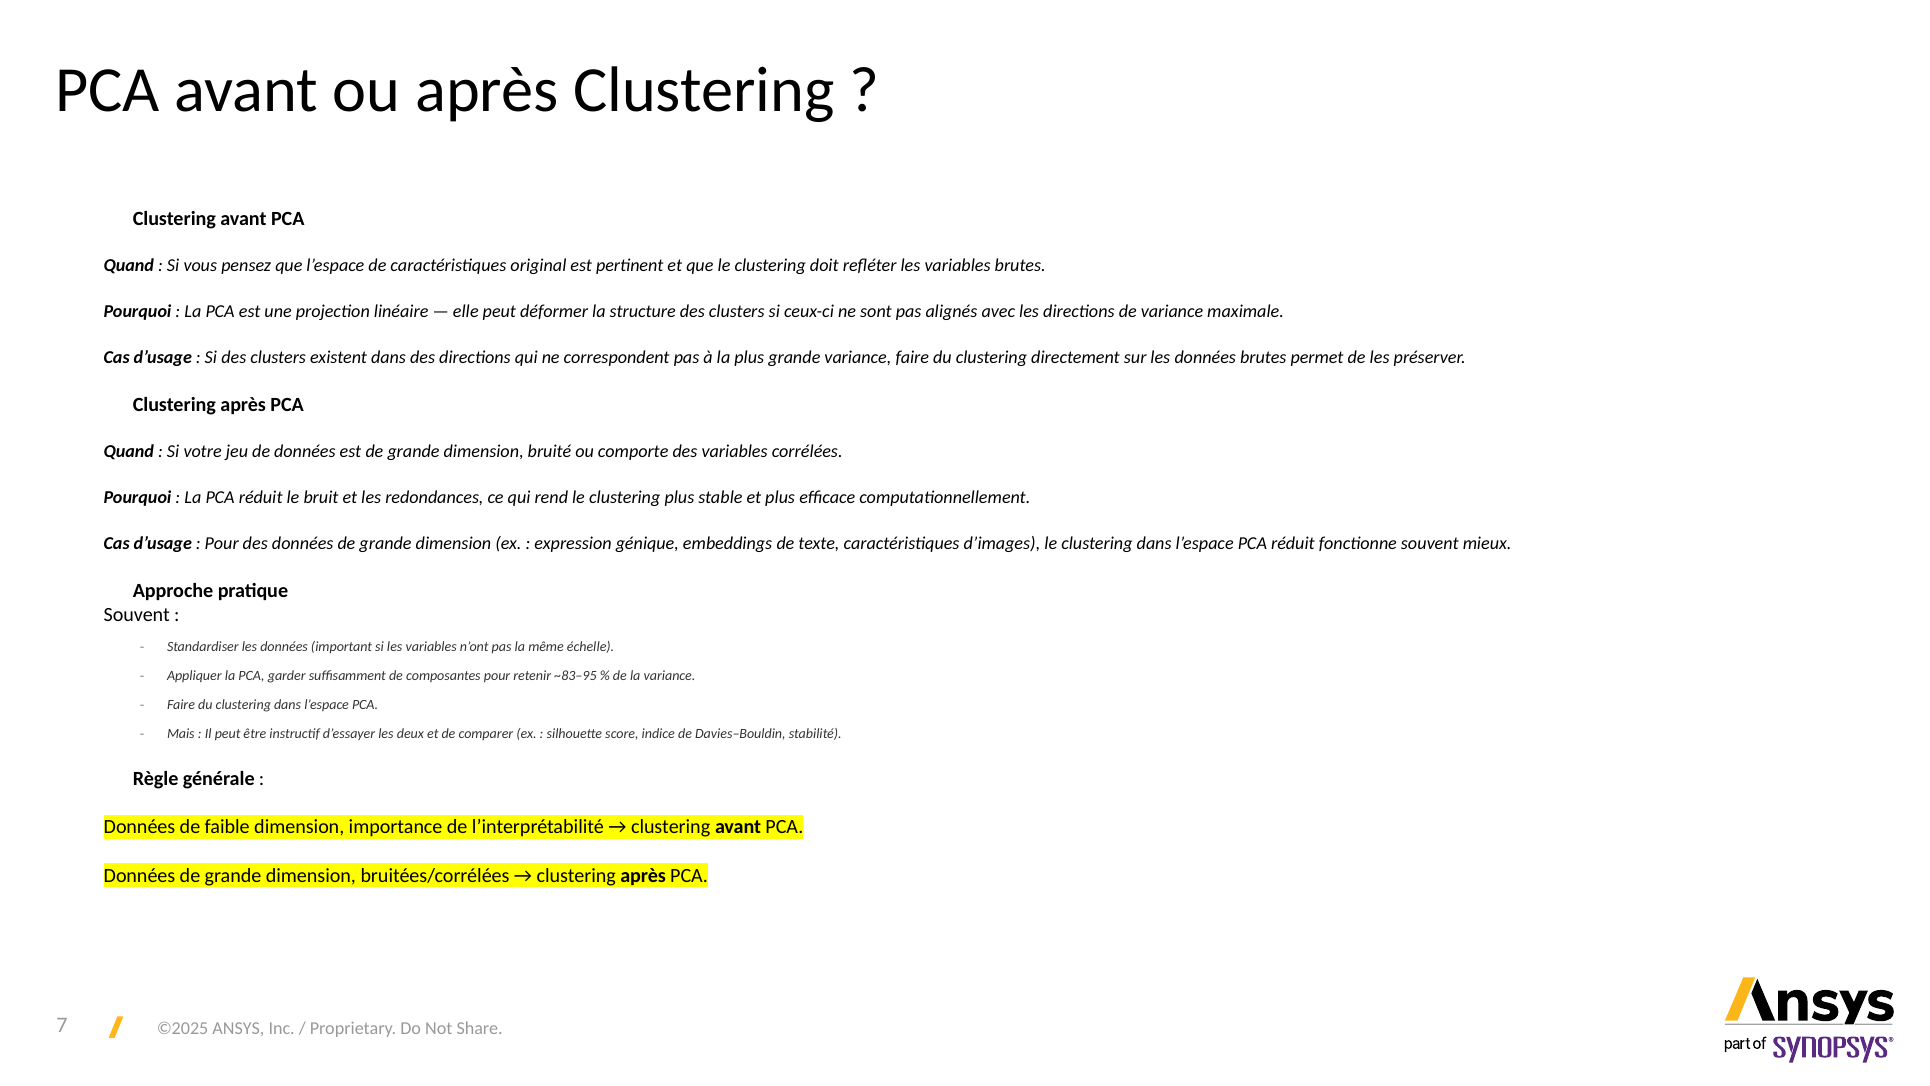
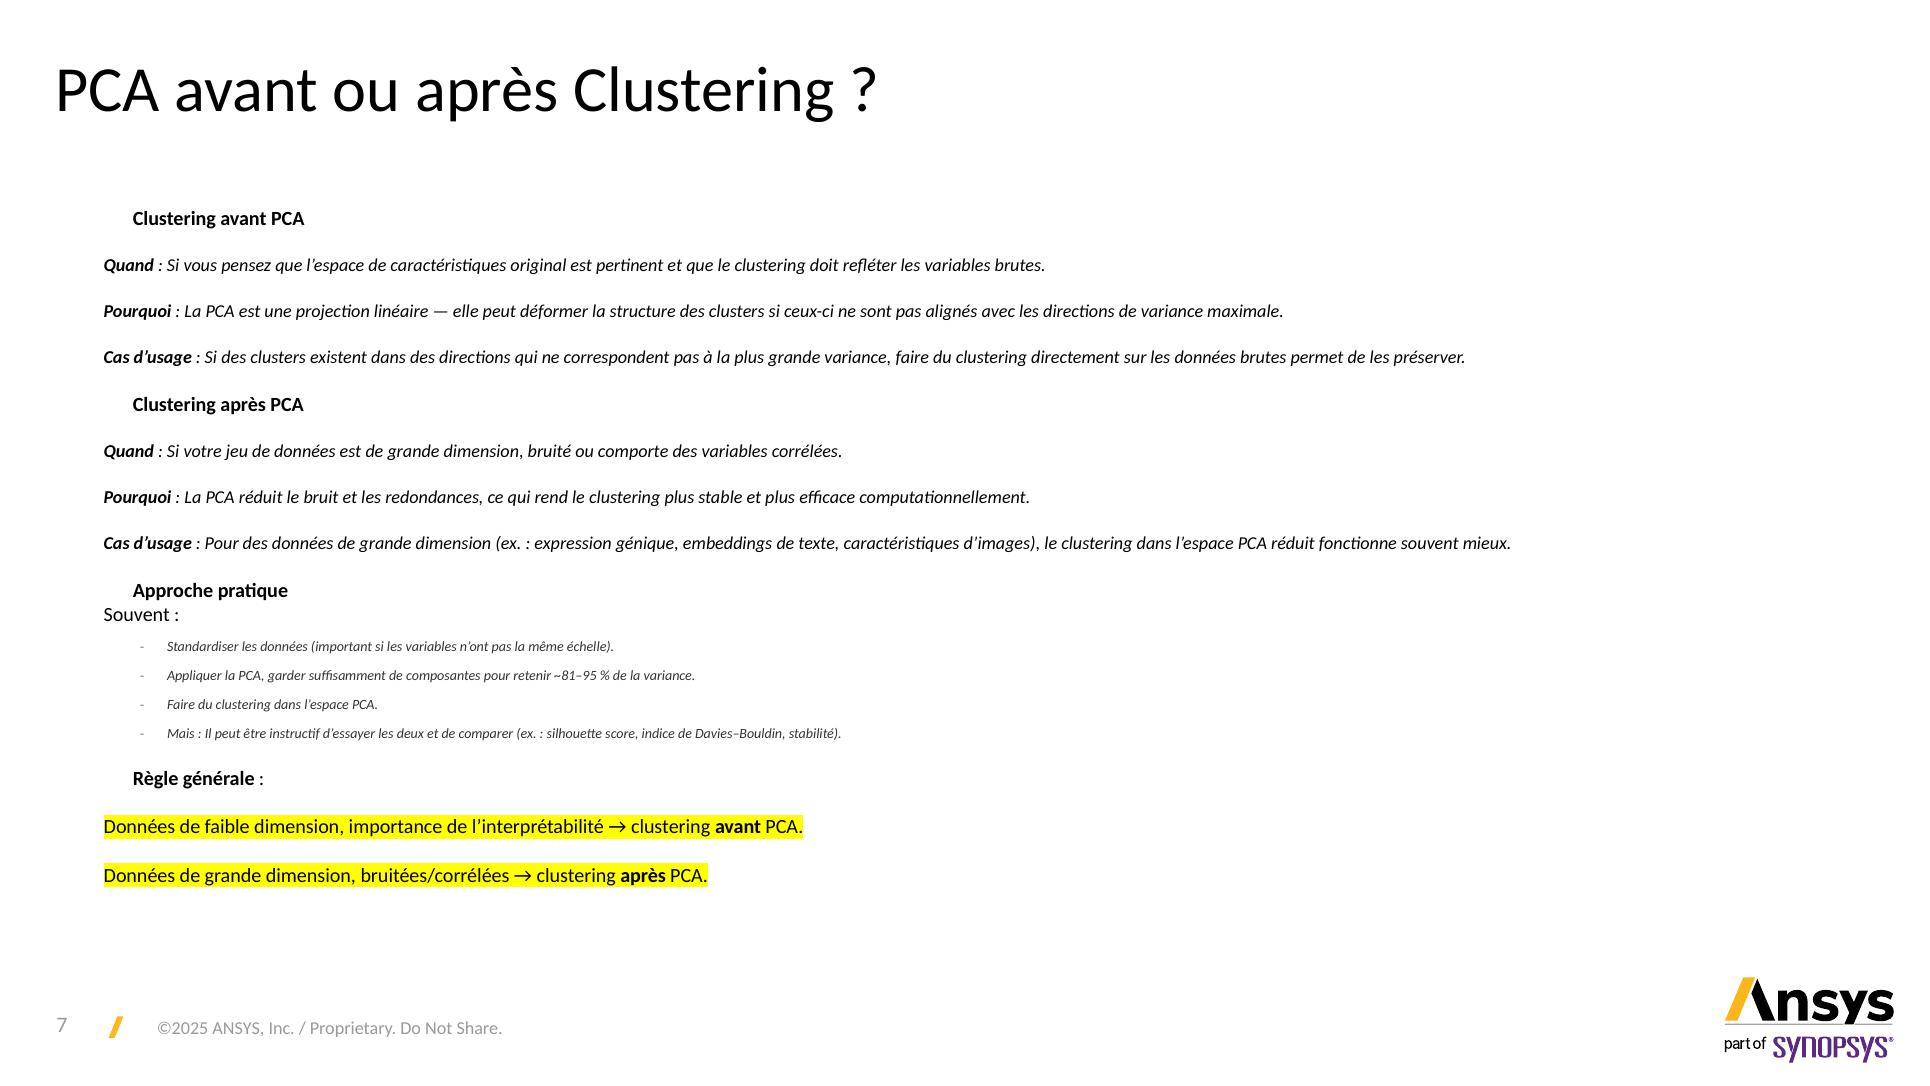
~83–95: ~83–95 -> ~81–95
